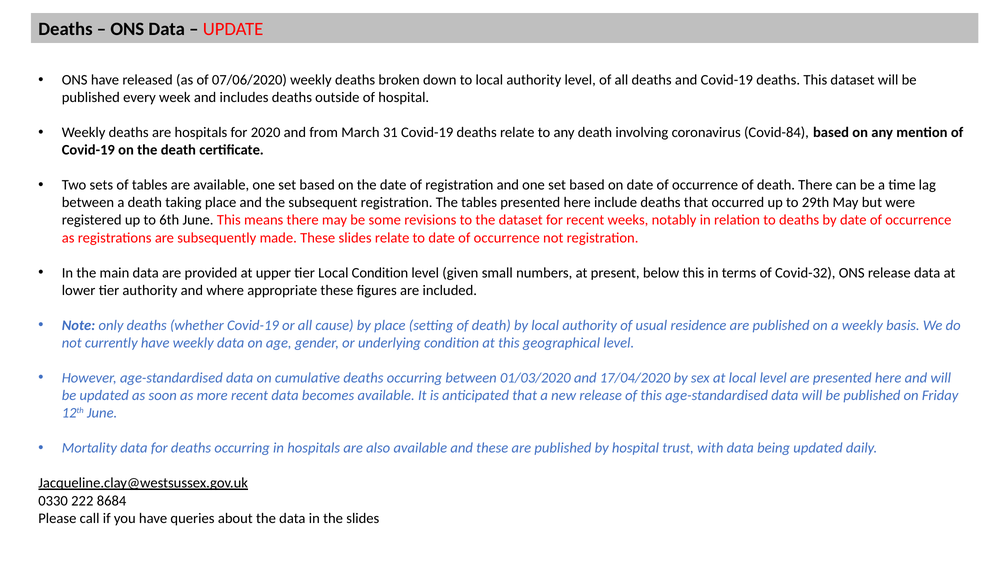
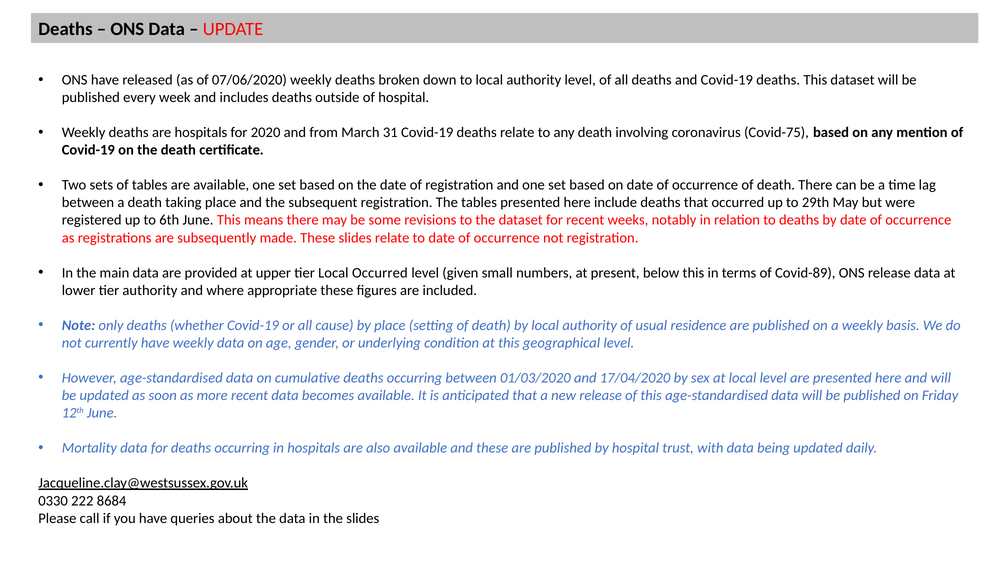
Covid-84: Covid-84 -> Covid-75
Local Condition: Condition -> Occurred
Covid-32: Covid-32 -> Covid-89
